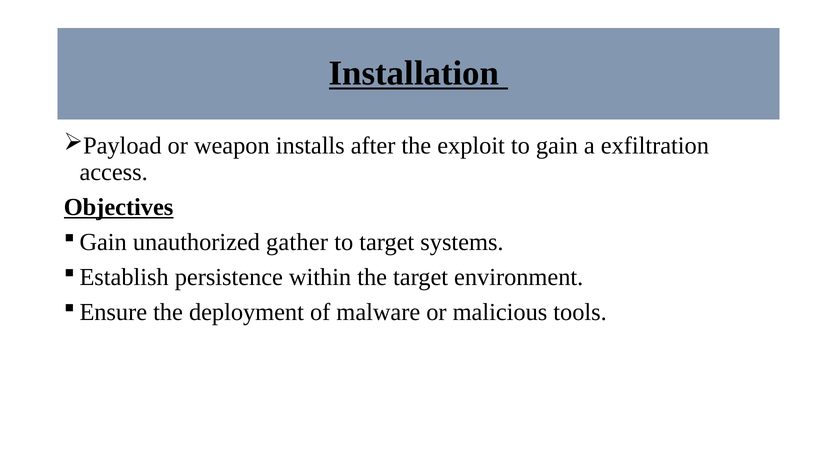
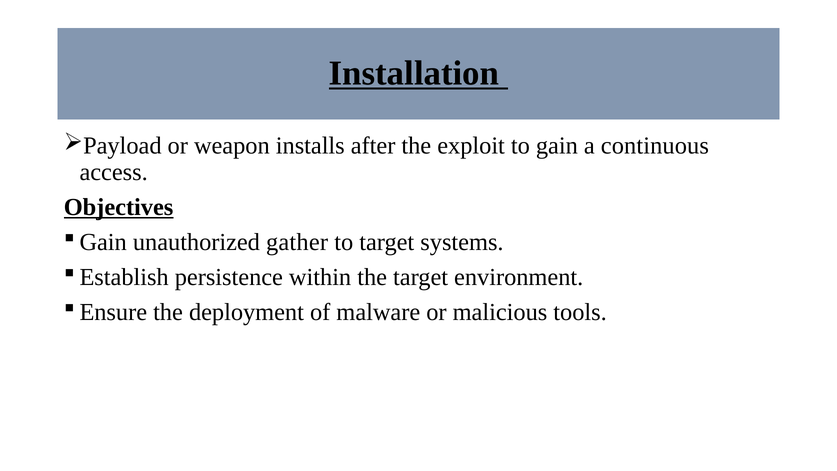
exfiltration: exfiltration -> continuous
